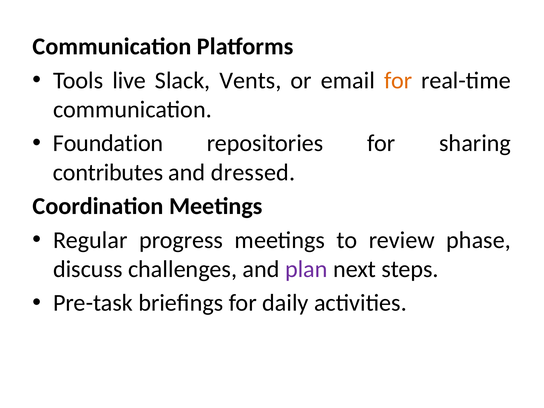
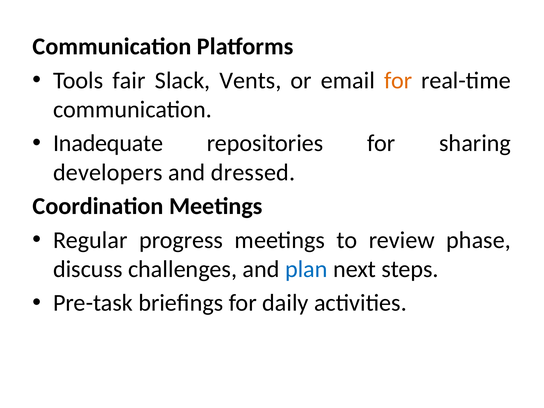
live: live -> fair
Foundation: Foundation -> Inadequate
contributes: contributes -> developers
plan colour: purple -> blue
